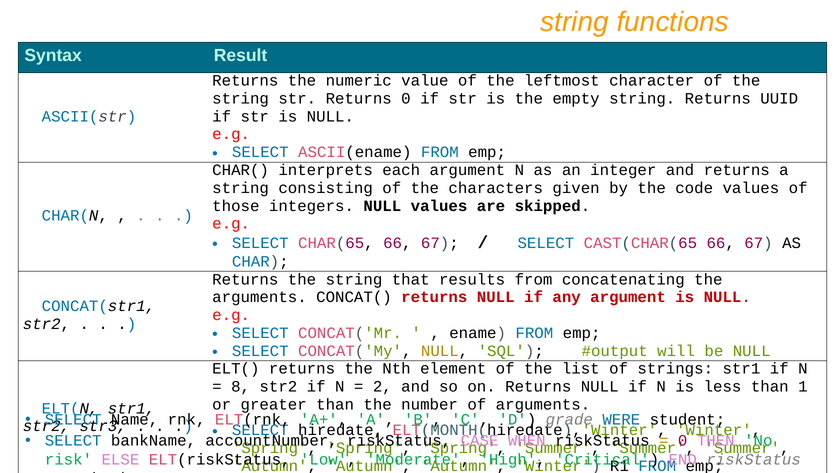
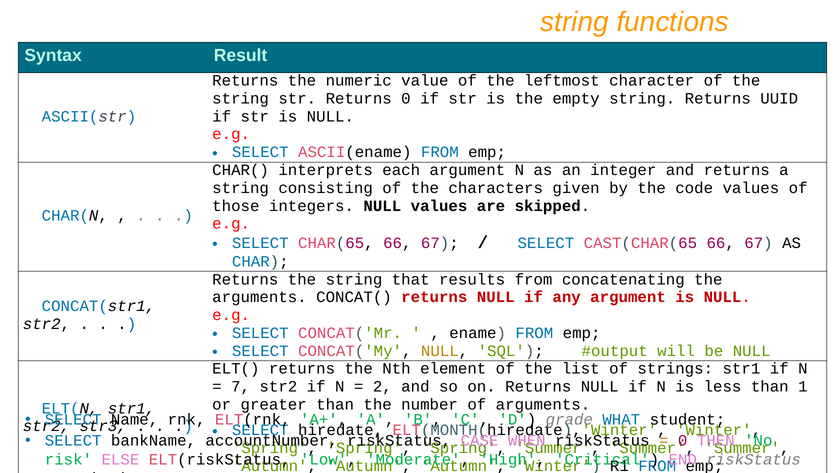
8: 8 -> 7
WERE: WERE -> WHAT
